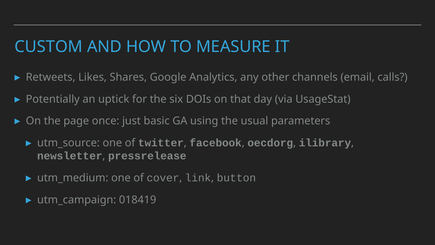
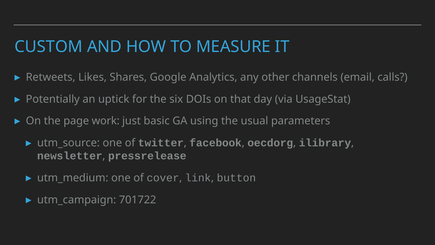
once: once -> work
018419: 018419 -> 701722
